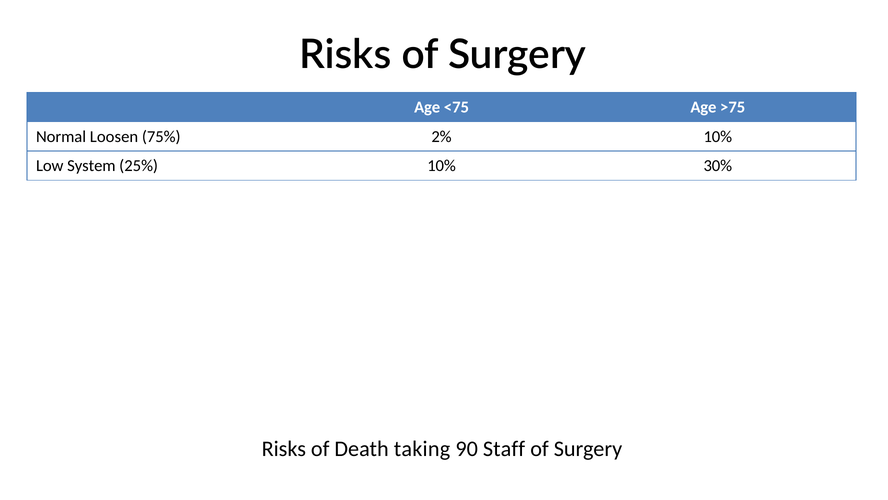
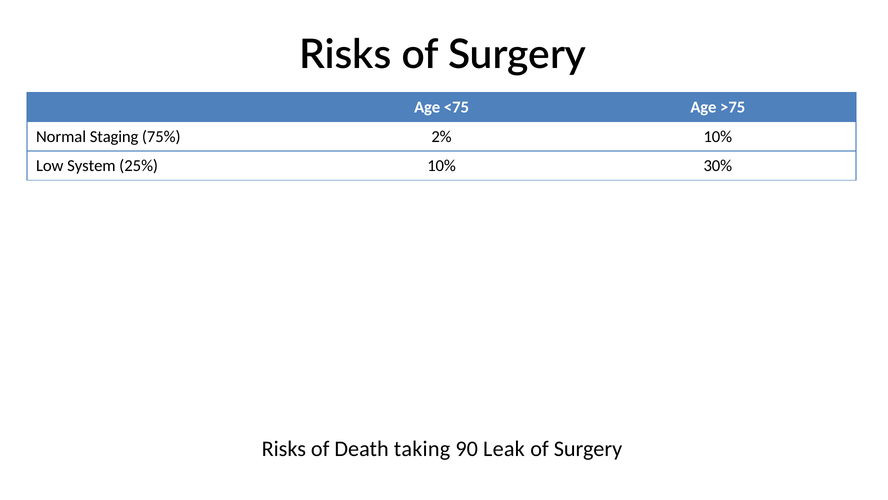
Loosen: Loosen -> Staging
Staff: Staff -> Leak
